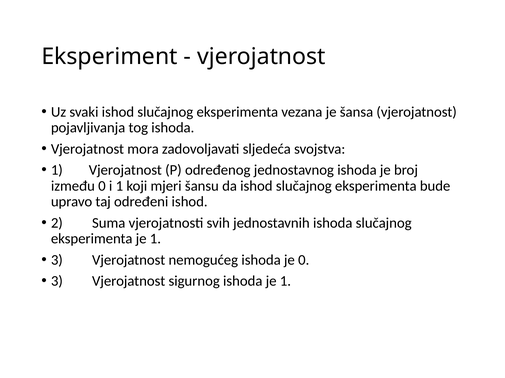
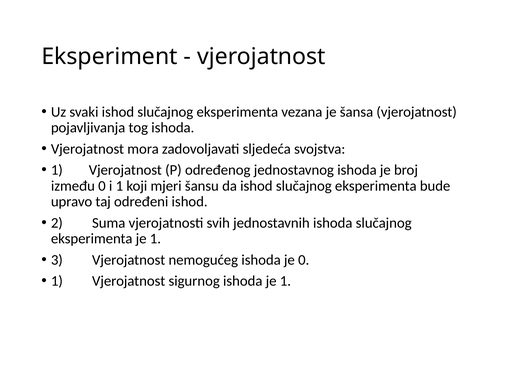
3 at (57, 282): 3 -> 1
